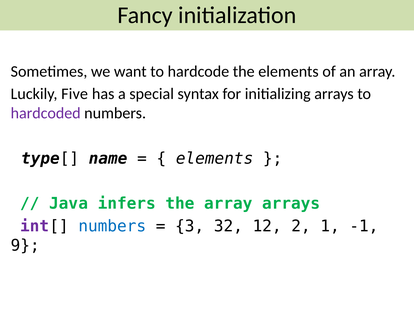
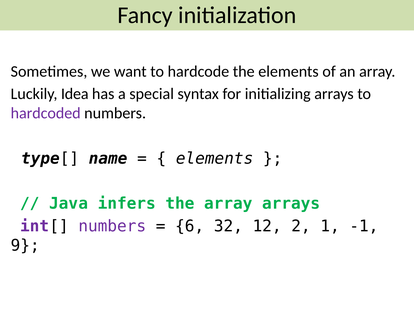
Five: Five -> Idea
numbers at (112, 226) colour: blue -> purple
3: 3 -> 6
